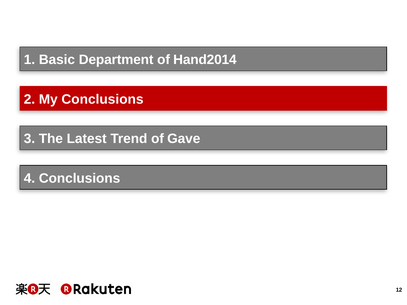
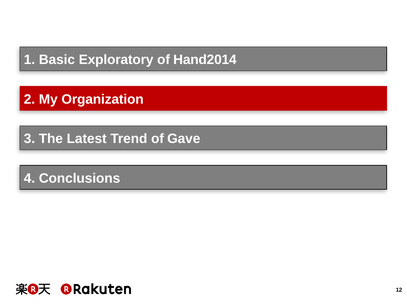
Department: Department -> Exploratory
My Conclusions: Conclusions -> Organization
